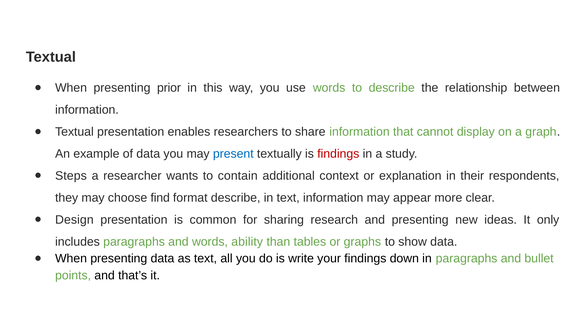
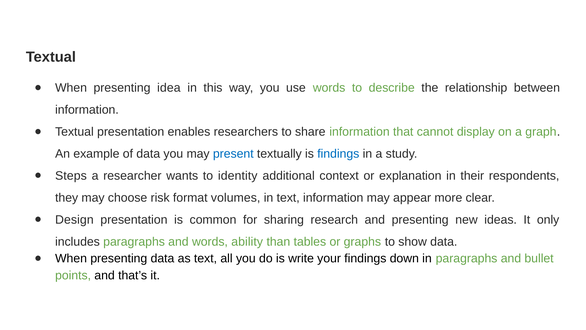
prior: prior -> idea
findings at (338, 154) colour: red -> blue
contain: contain -> identity
find: find -> risk
format describe: describe -> volumes
